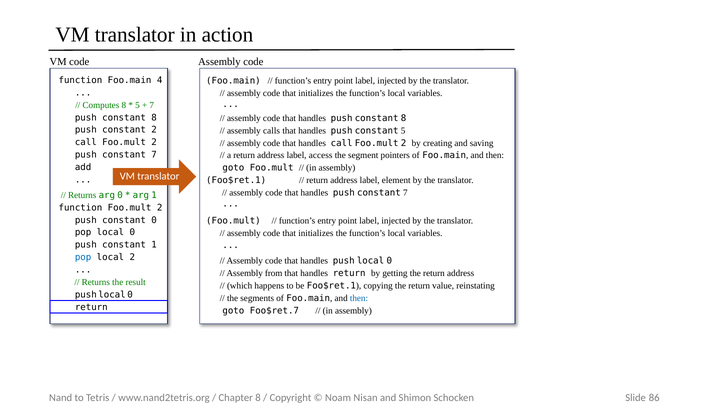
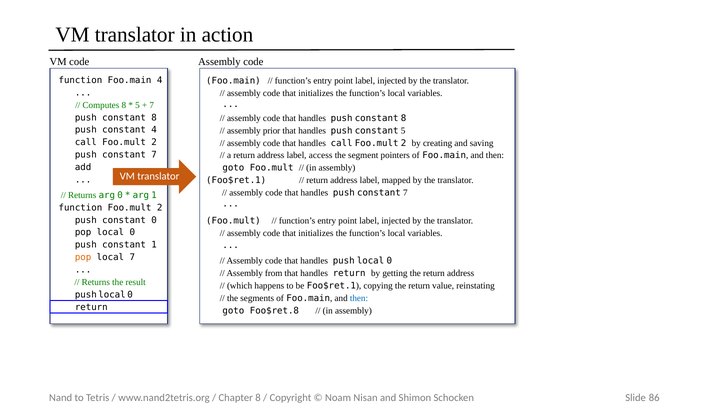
constant 2: 2 -> 4
calls: calls -> prior
element: element -> mapped
pop at (83, 257) colour: blue -> orange
local 2: 2 -> 7
Foo$ret.7: Foo$ret.7 -> Foo$ret.8
